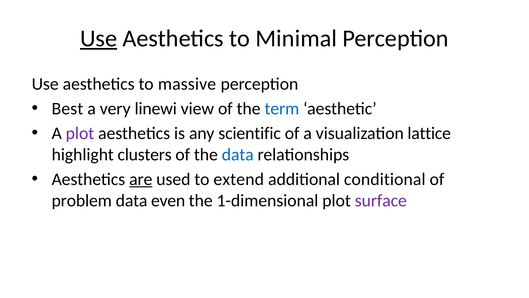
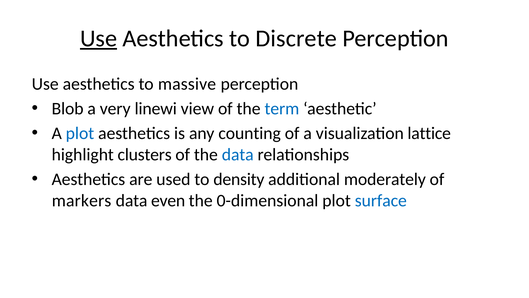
Minimal: Minimal -> Discrete
Best: Best -> Blob
plot at (80, 133) colour: purple -> blue
scientific: scientific -> counting
are underline: present -> none
extend: extend -> density
conditional: conditional -> moderately
problem: problem -> markers
1-dimensional: 1-dimensional -> 0-dimensional
surface colour: purple -> blue
